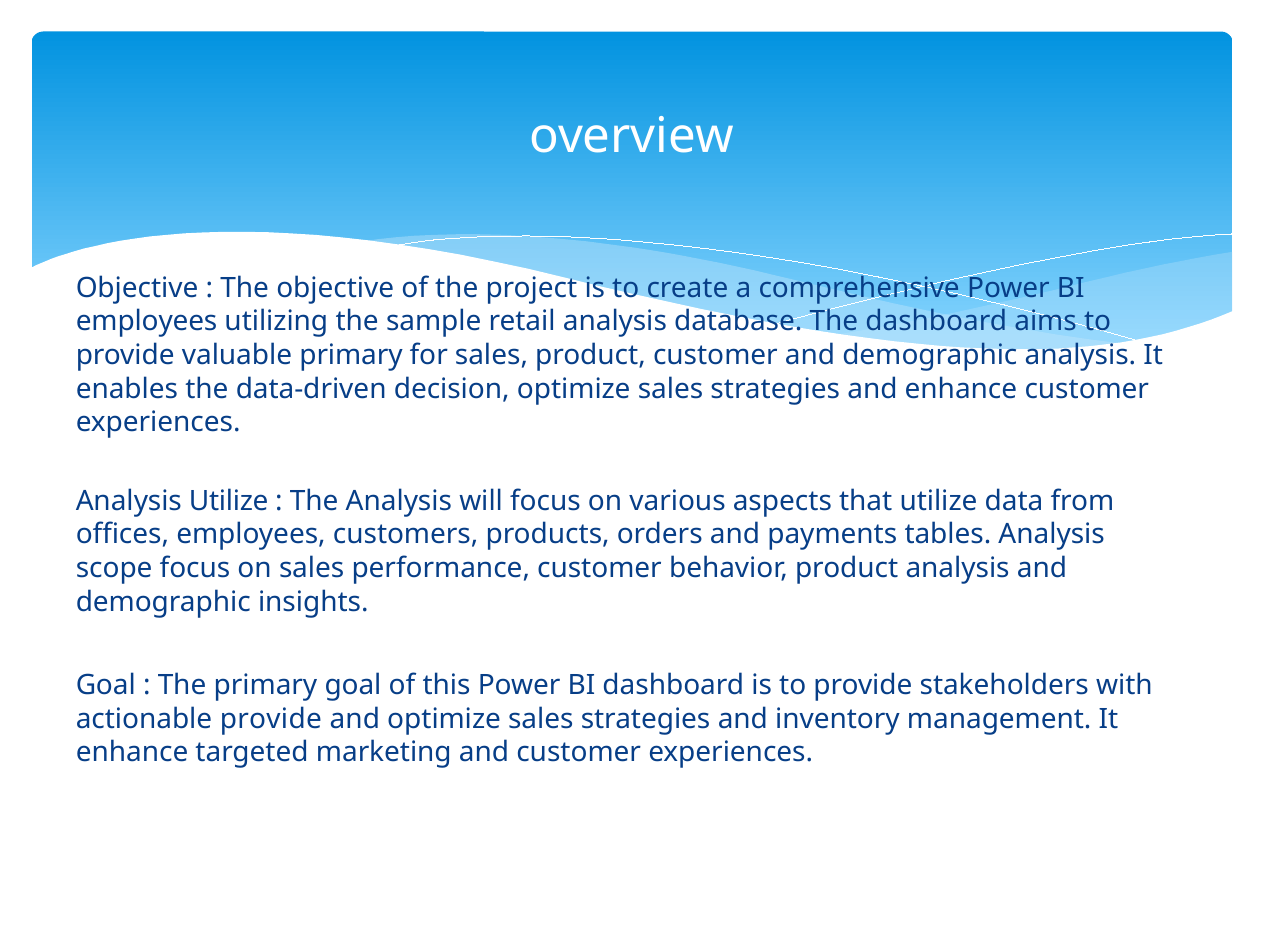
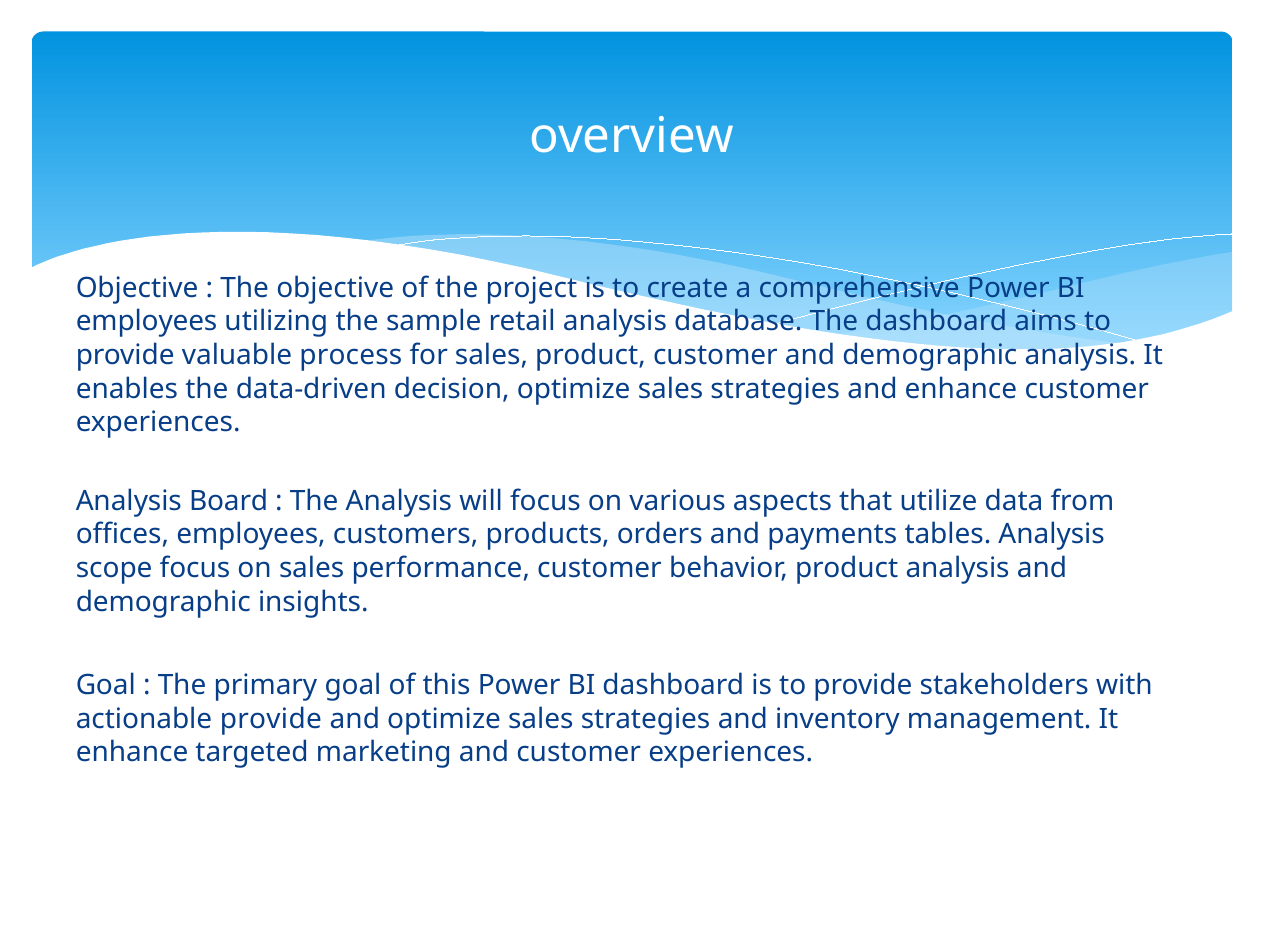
valuable primary: primary -> process
Analysis Utilize: Utilize -> Board
